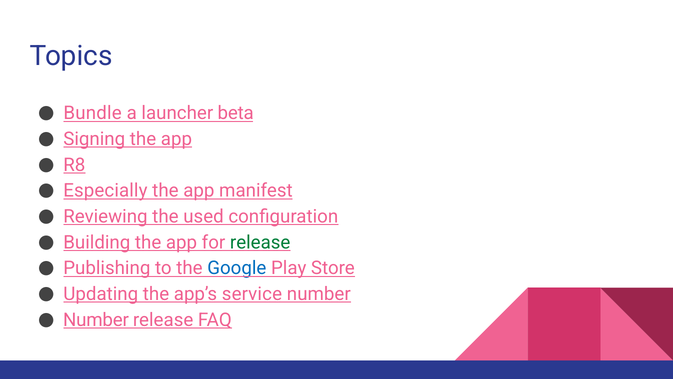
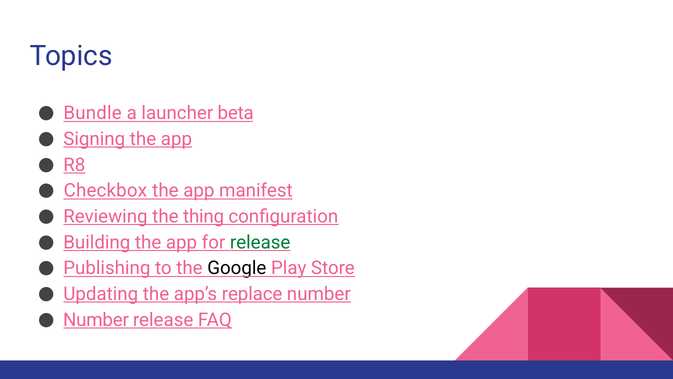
Especially: Especially -> Checkbox
used: used -> thing
Google colour: blue -> black
service: service -> replace
